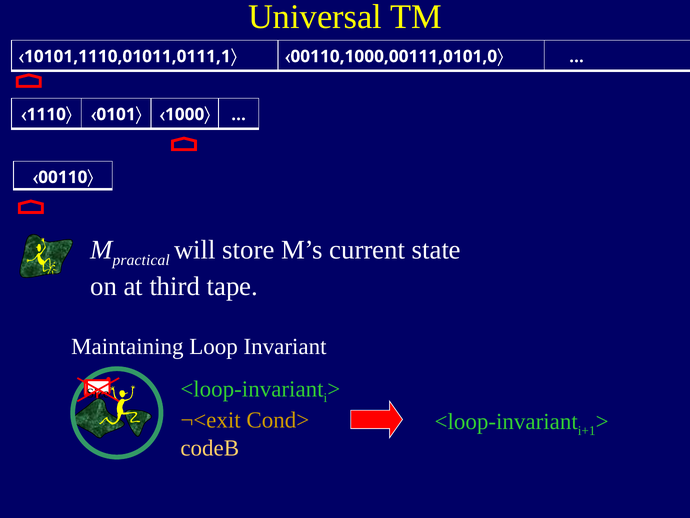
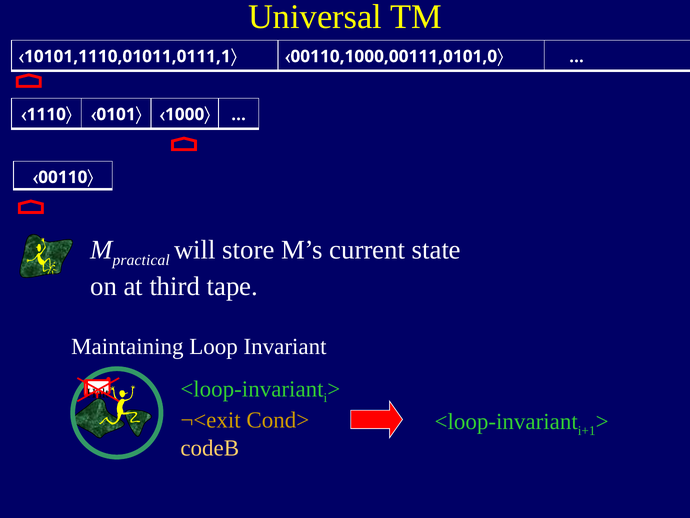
Size: Size -> Halt
